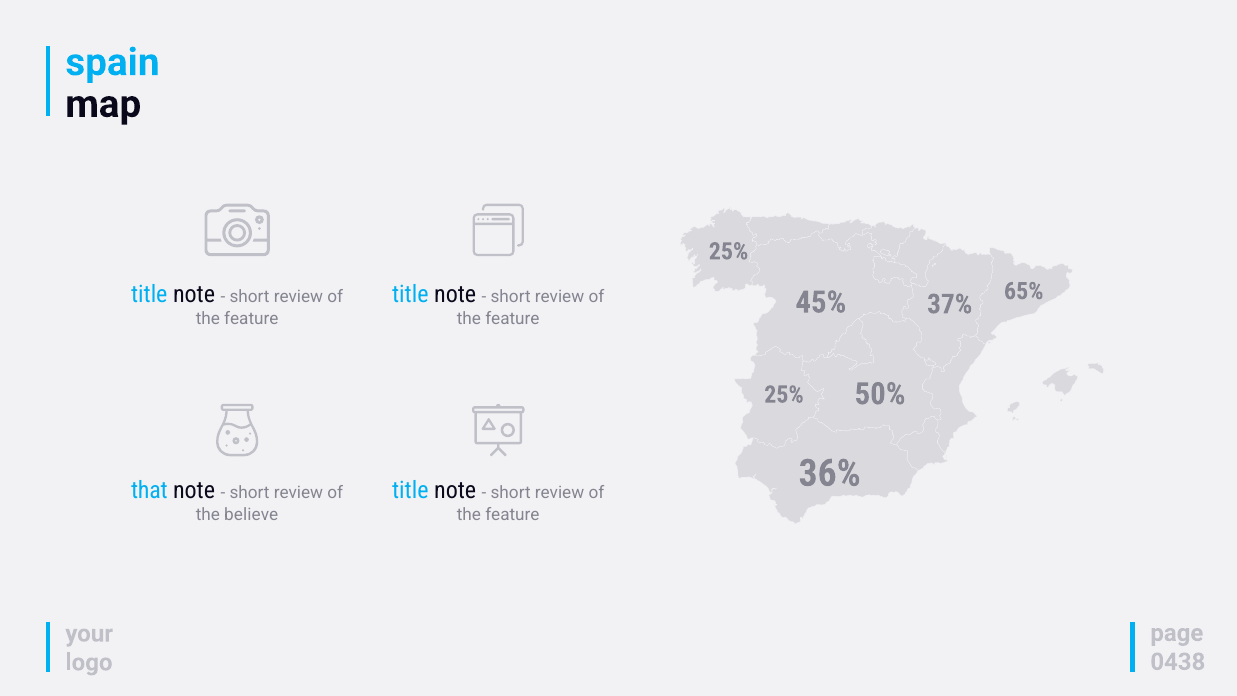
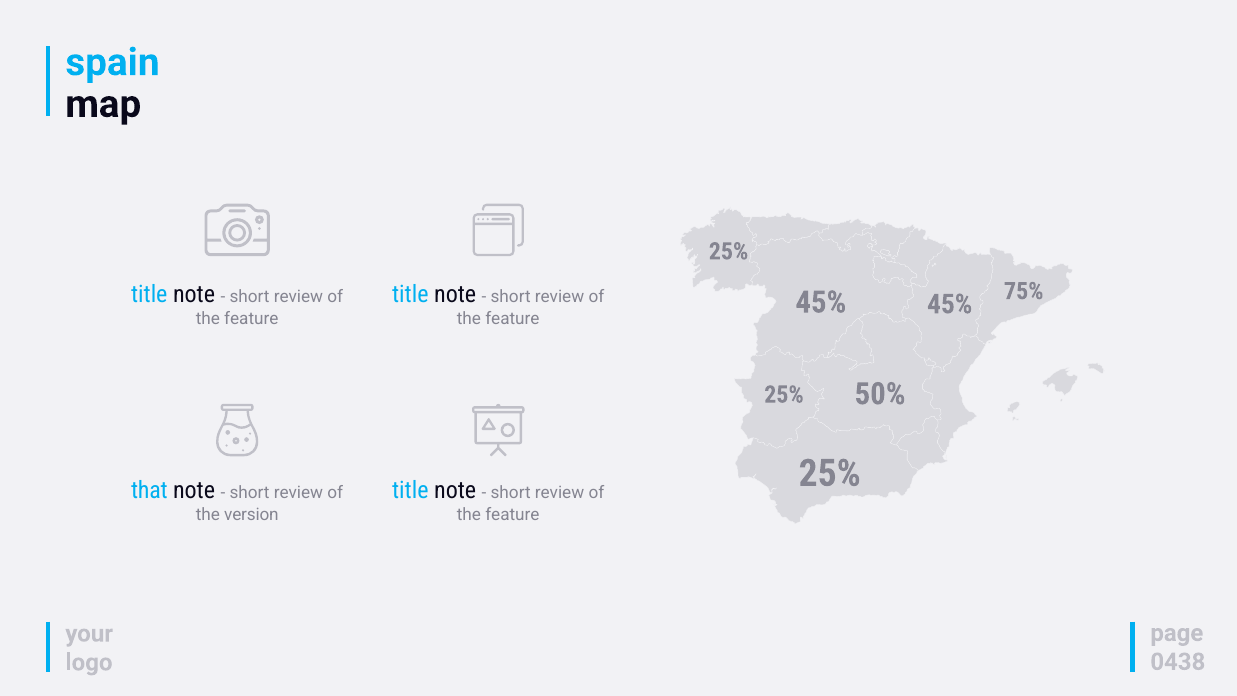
65%: 65% -> 75%
37% at (950, 304): 37% -> 45%
36% at (830, 473): 36% -> 25%
believe: believe -> version
